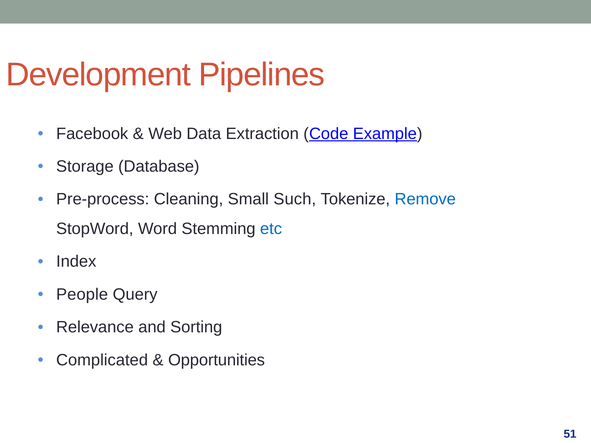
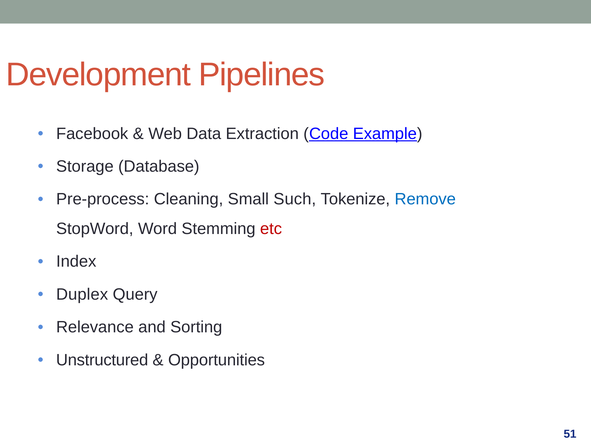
etc colour: blue -> red
People: People -> Duplex
Complicated: Complicated -> Unstructured
